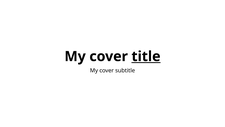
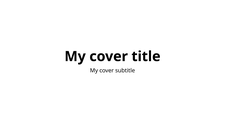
title underline: present -> none
